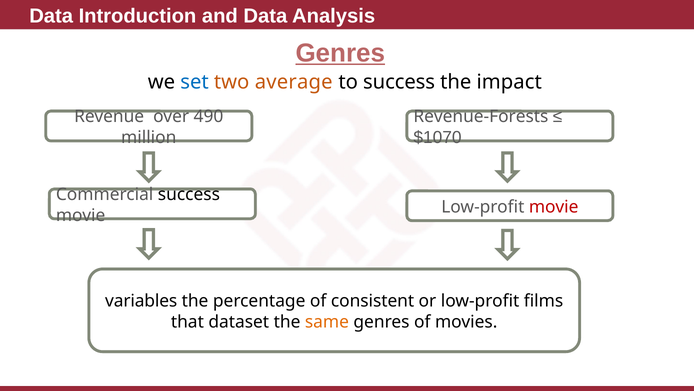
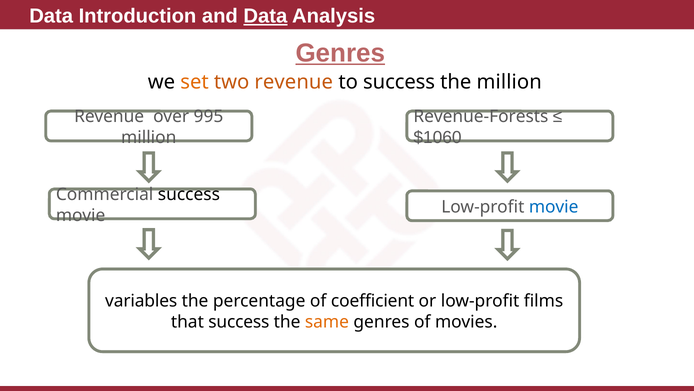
Data at (265, 16) underline: none -> present
set colour: blue -> orange
two average: average -> revenue
the impact: impact -> million
490: 490 -> 995
$1070: $1070 -> $1060
movie at (554, 207) colour: red -> blue
consistent: consistent -> coefficient
that dataset: dataset -> success
